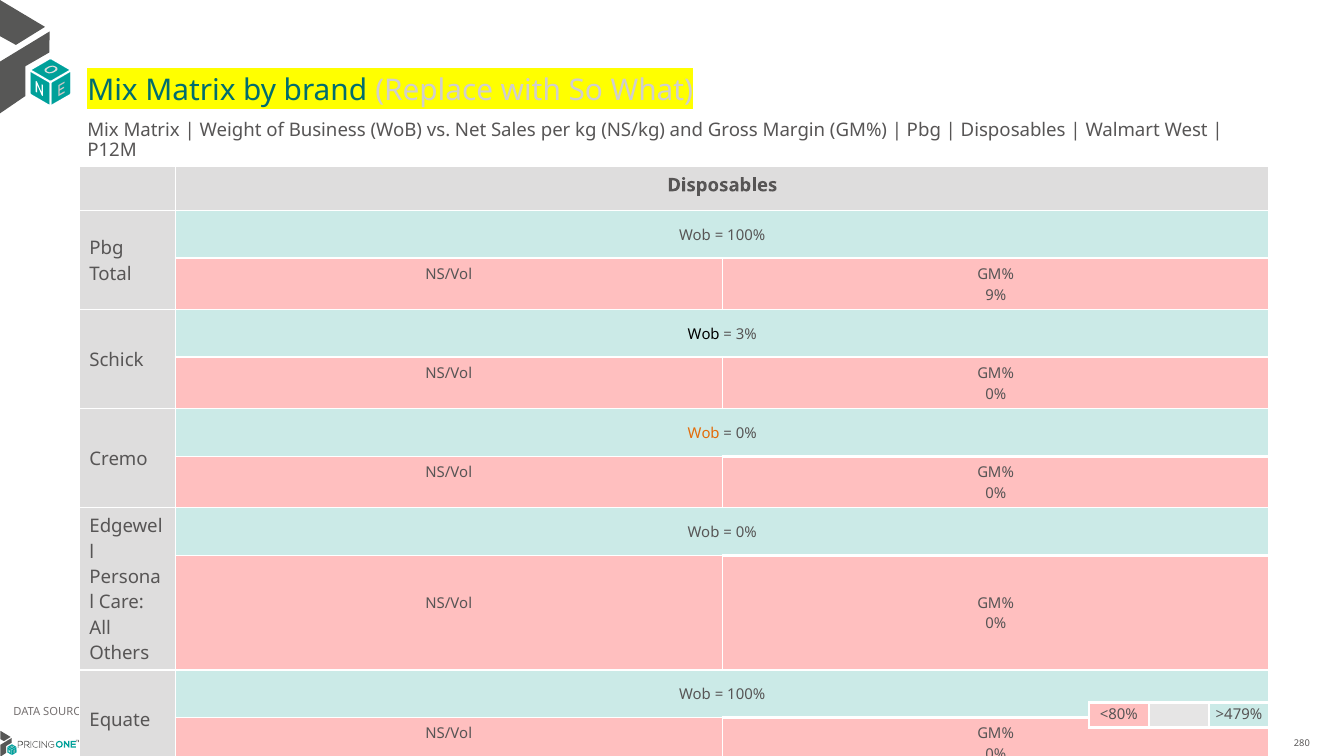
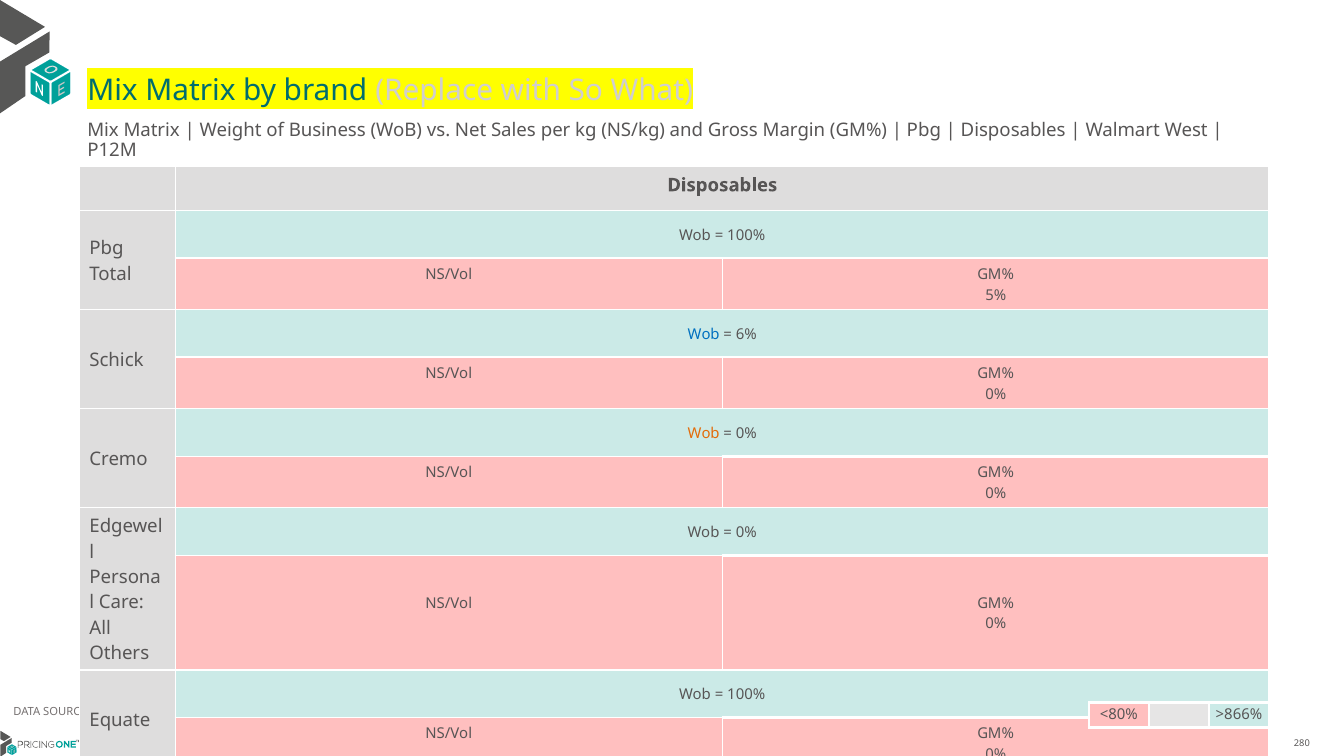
9%: 9% -> 5%
Wob at (704, 334) colour: black -> blue
3%: 3% -> 6%
>479%: >479% -> >866%
